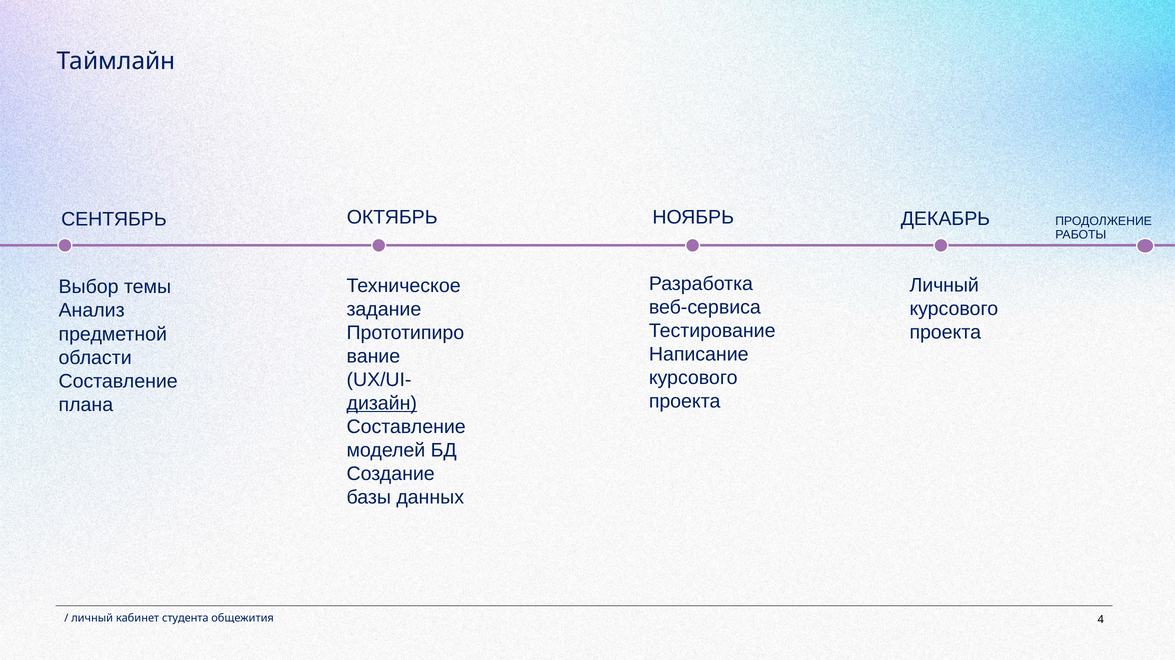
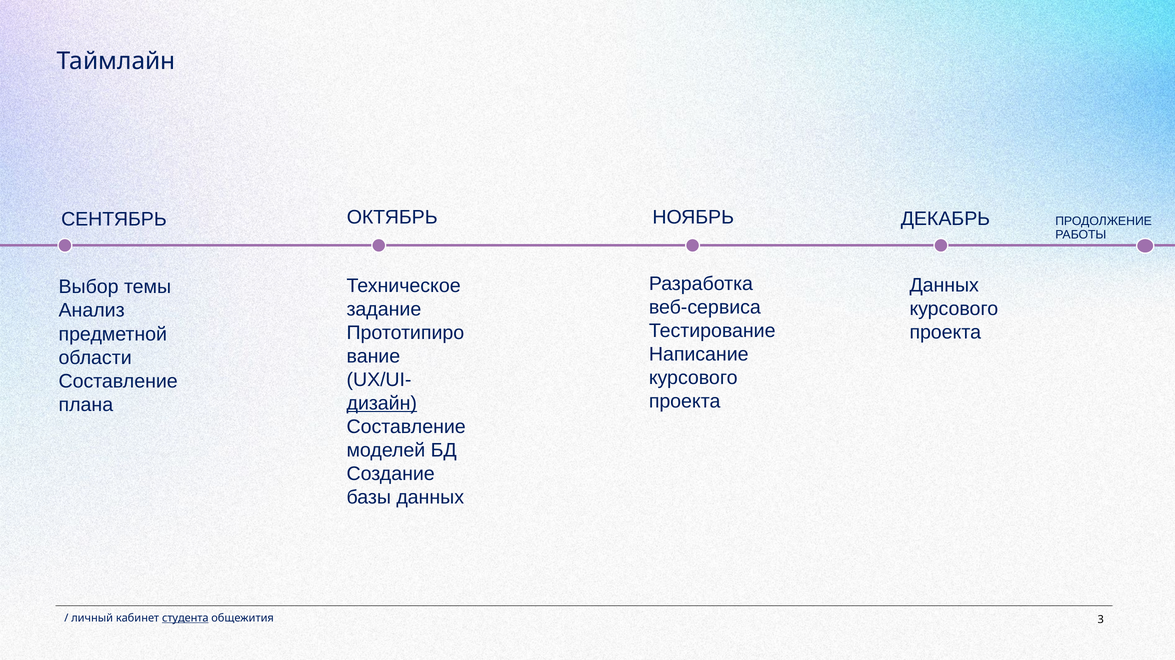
Личный at (944, 286): Личный -> Данных
студента underline: none -> present
4: 4 -> 3
